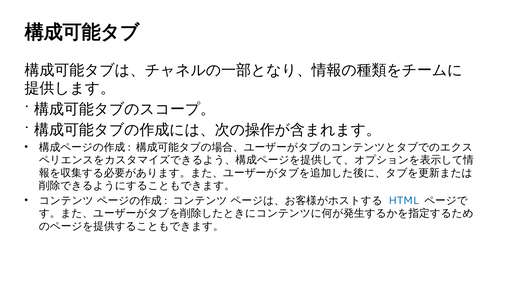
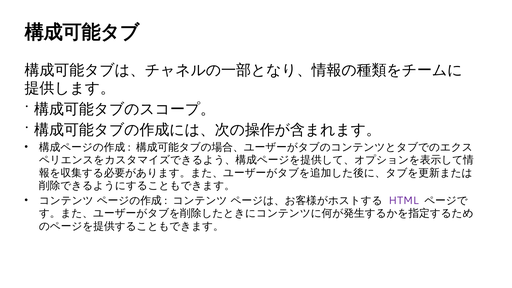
HTML colour: blue -> purple
